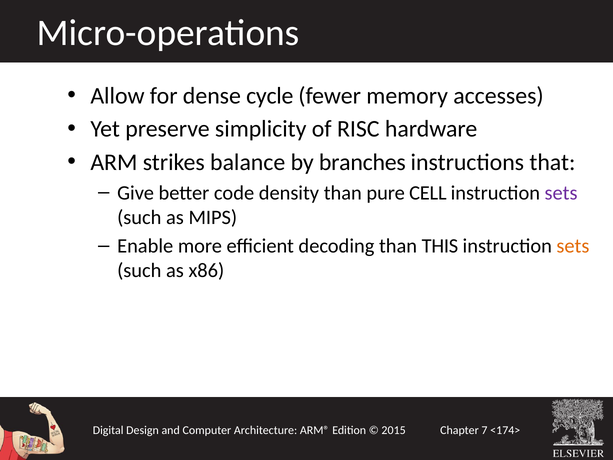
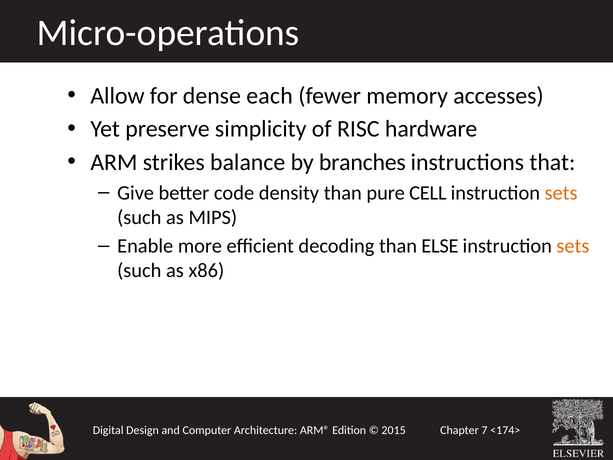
cycle: cycle -> each
sets at (561, 193) colour: purple -> orange
THIS: THIS -> ELSE
